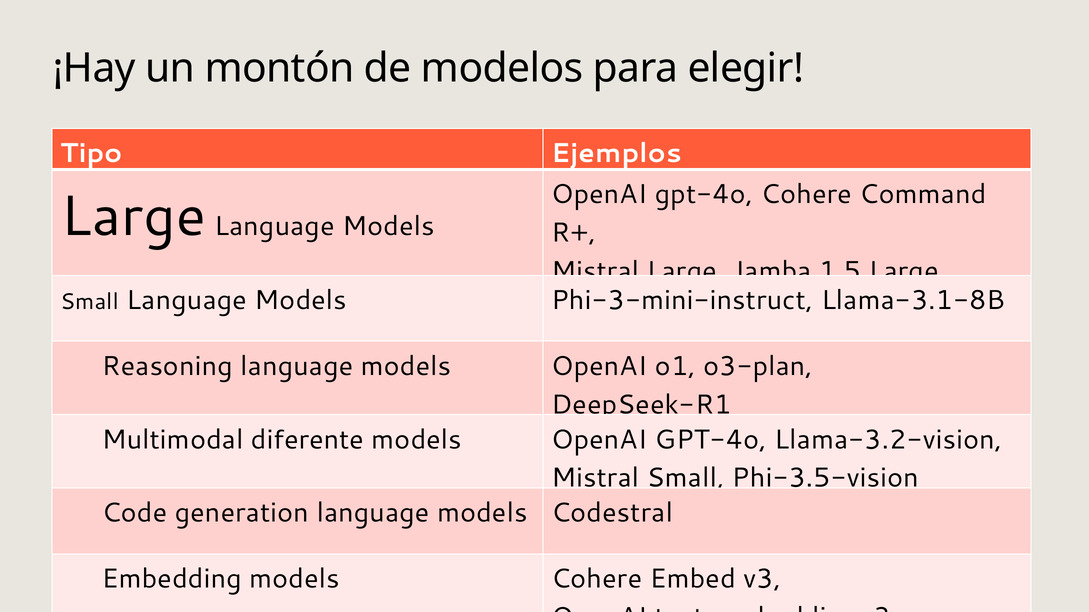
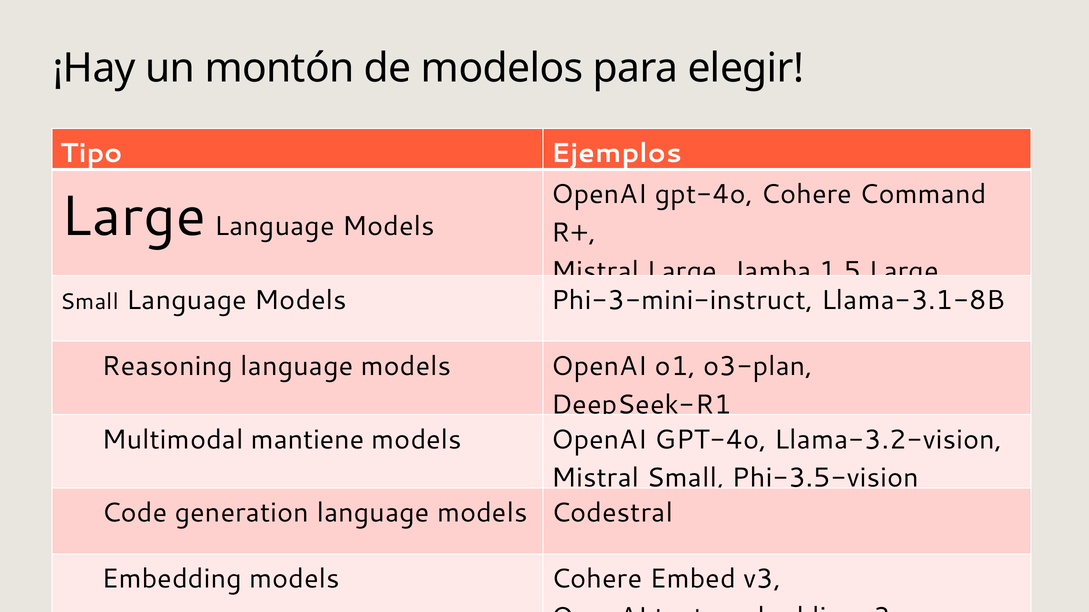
diferente: diferente -> mantiene
